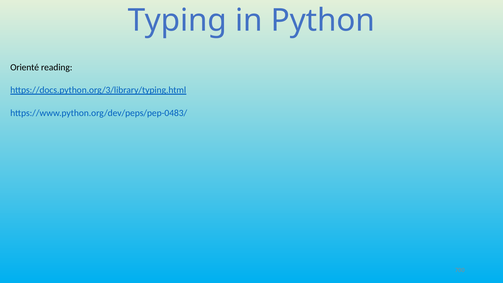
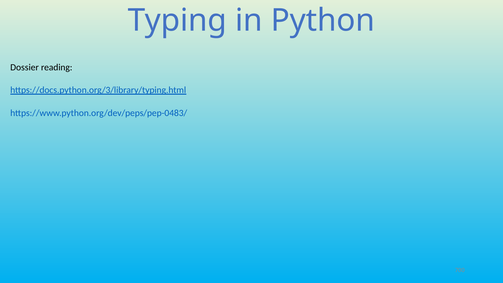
Orienté: Orienté -> Dossier
